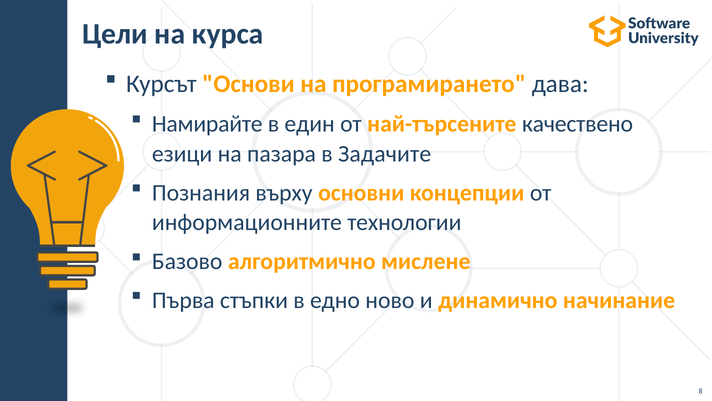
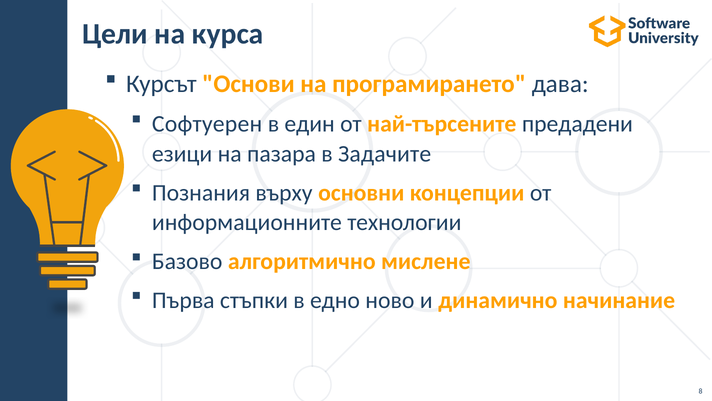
Намирайте: Намирайте -> Софтуерен
качествено: качествено -> предадени
